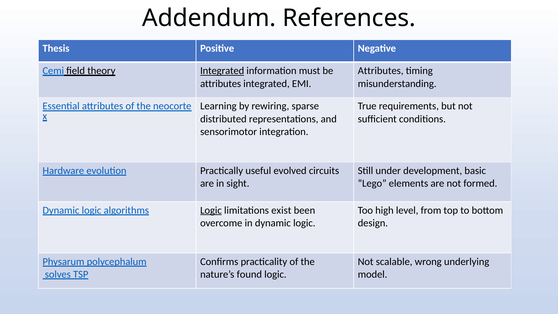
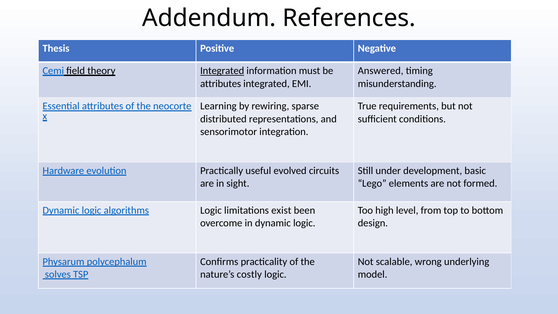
Attributes at (381, 71): Attributes -> Answered
Logic at (211, 210) underline: present -> none
found: found -> costly
